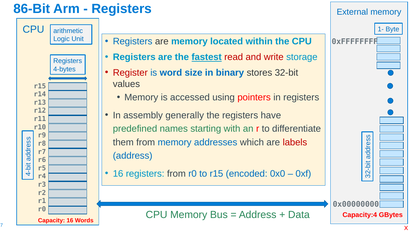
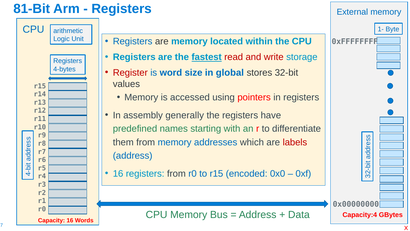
86-Bit: 86-Bit -> 81-Bit
binary: binary -> global
